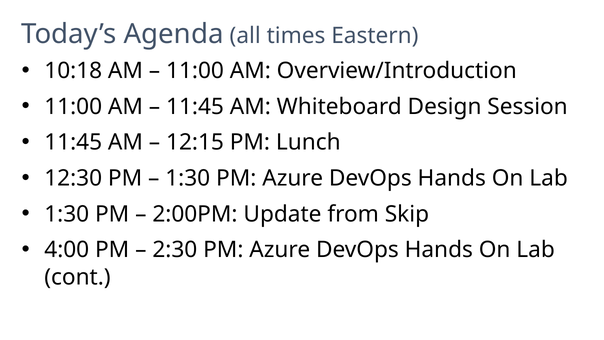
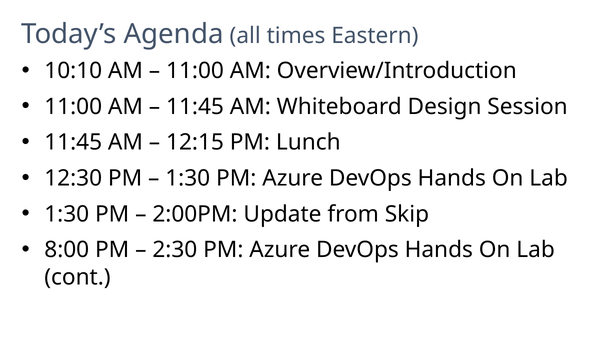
10:18: 10:18 -> 10:10
4:00: 4:00 -> 8:00
